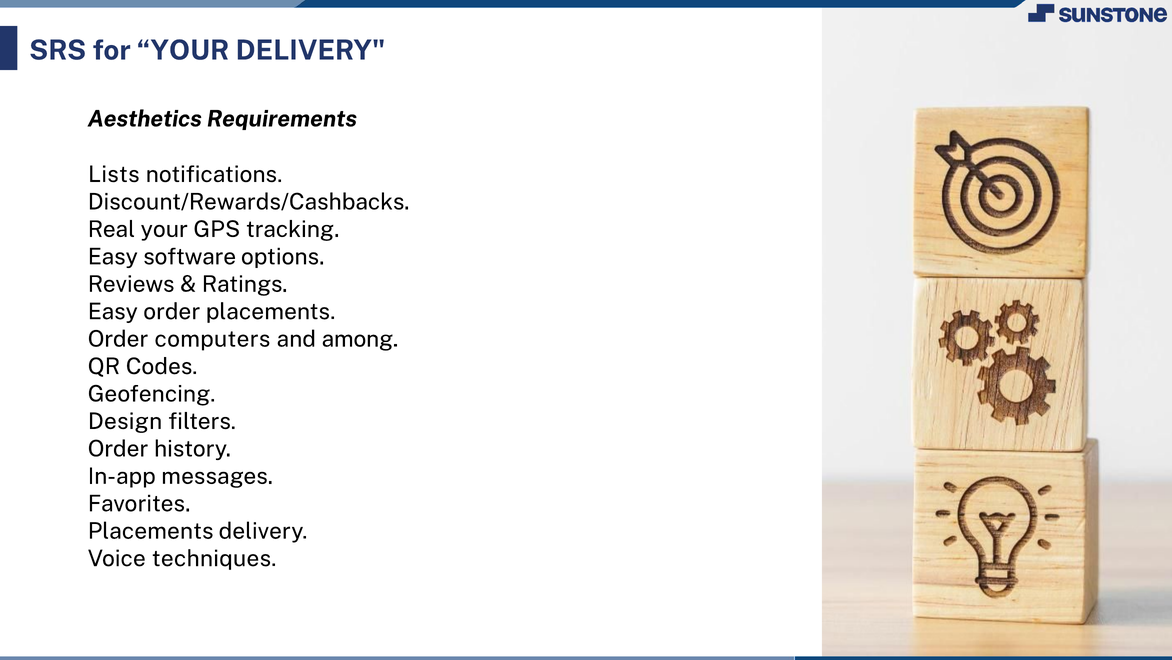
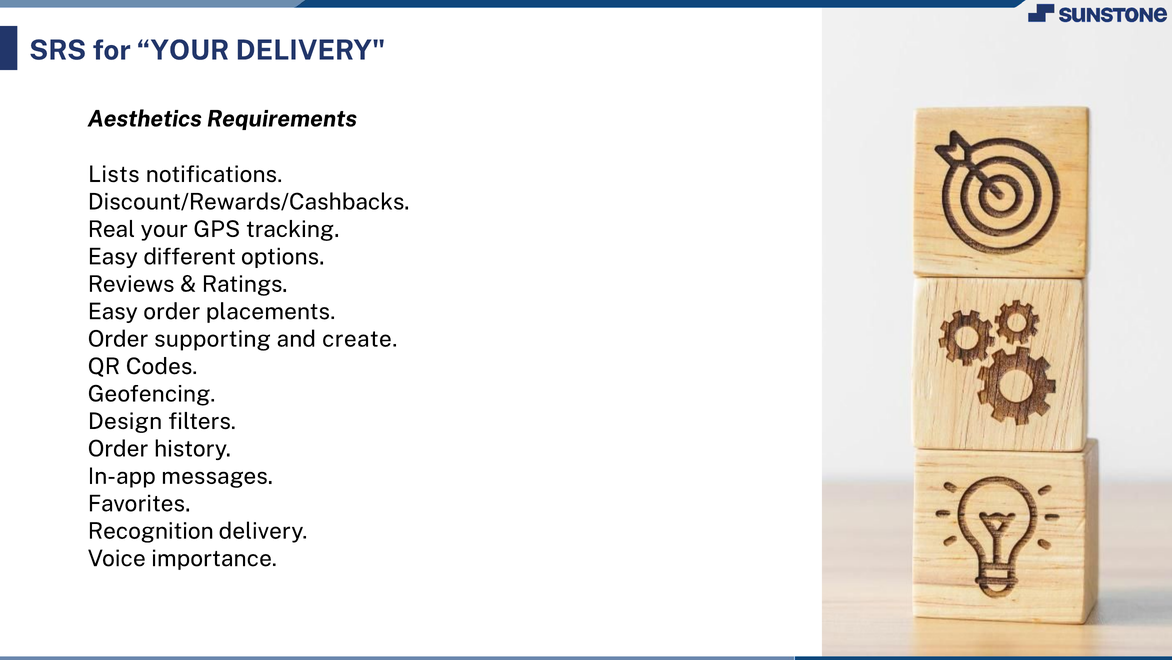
software: software -> different
computers: computers -> supporting
among: among -> create
Placements at (151, 531): Placements -> Recognition
techniques: techniques -> importance
